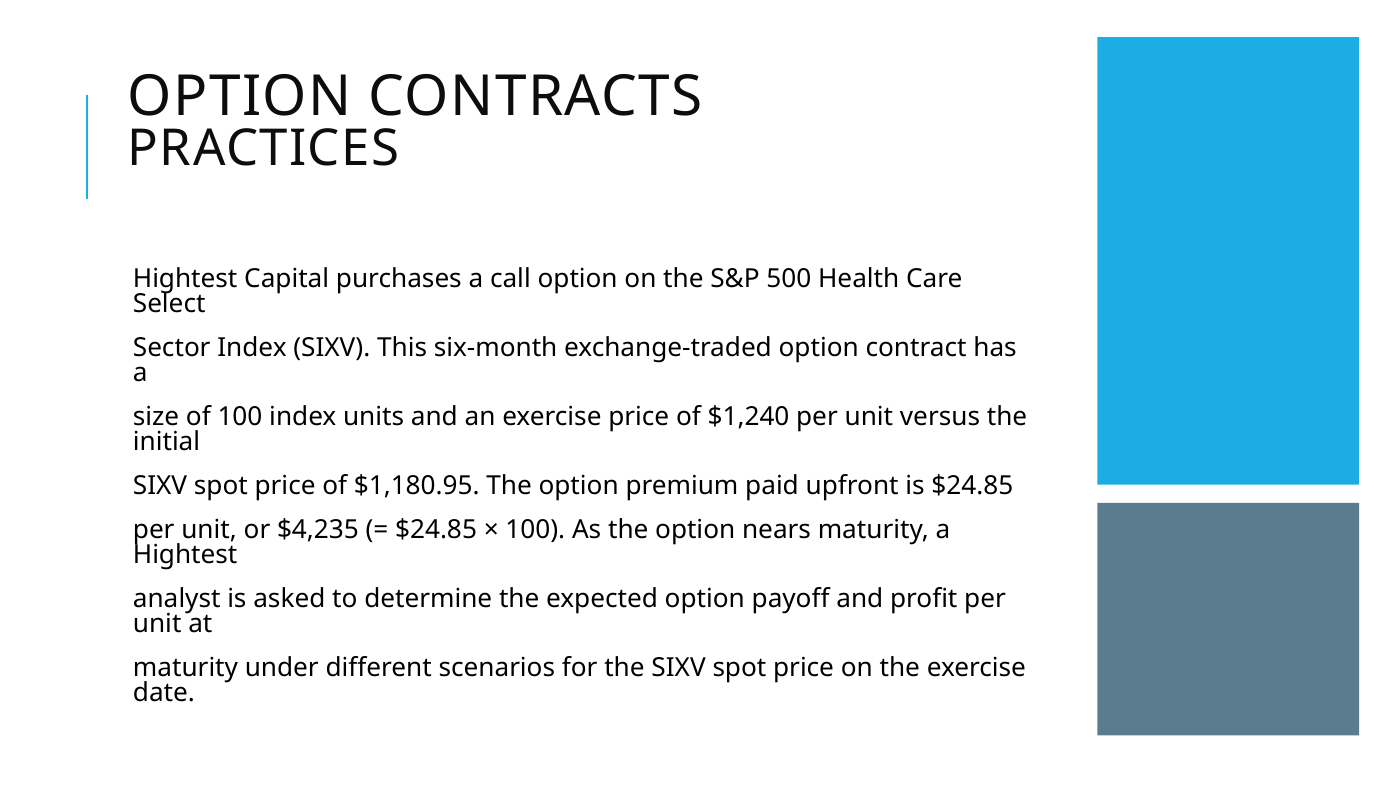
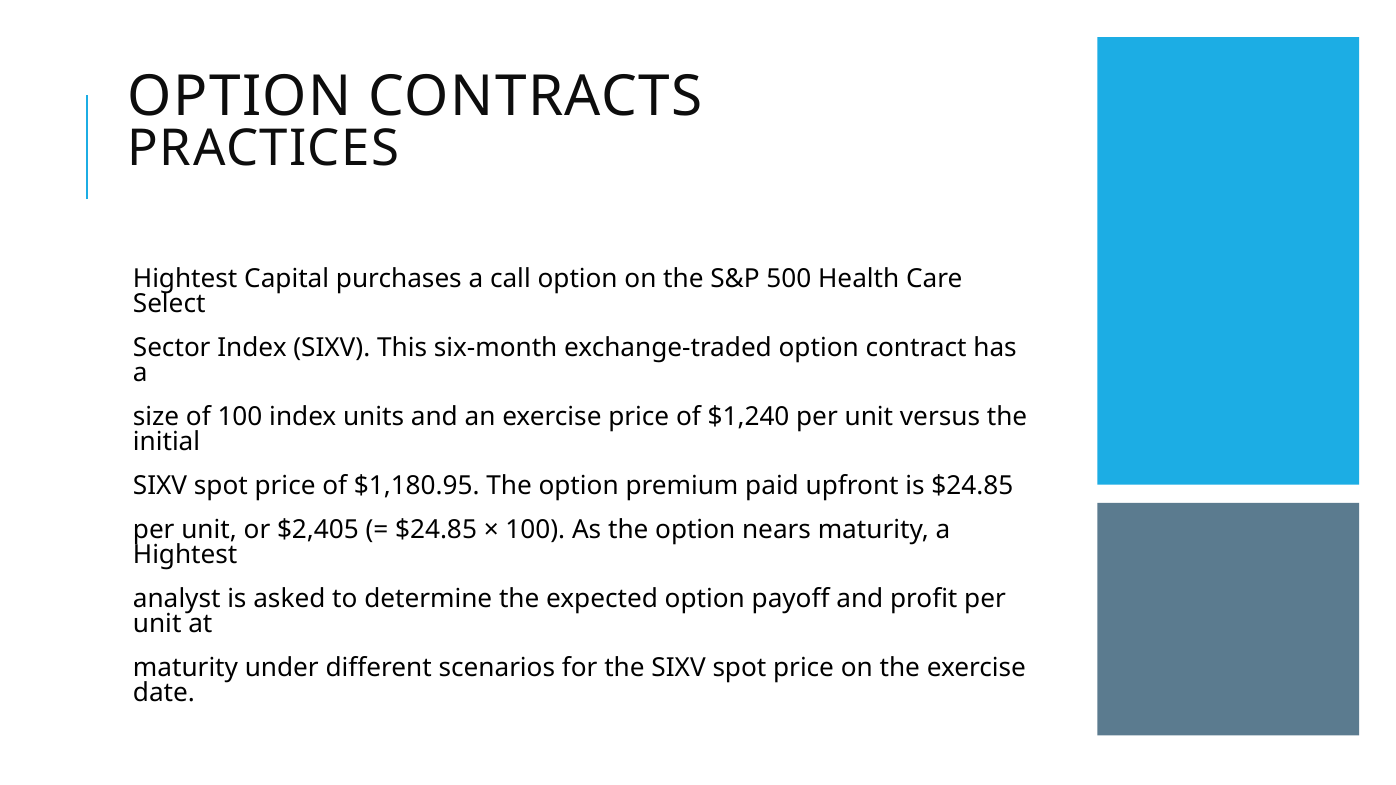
$4,235: $4,235 -> $2,405
